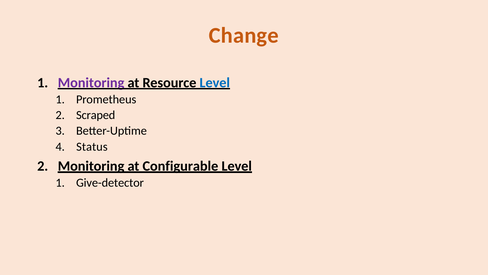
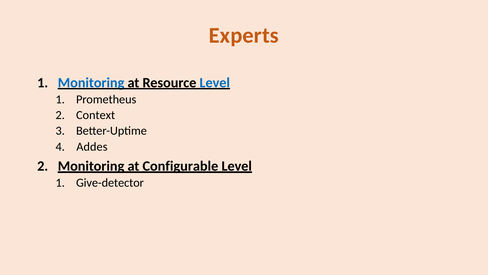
Change: Change -> Experts
Monitoring at (91, 82) colour: purple -> blue
Scraped: Scraped -> Context
Status: Status -> Addes
